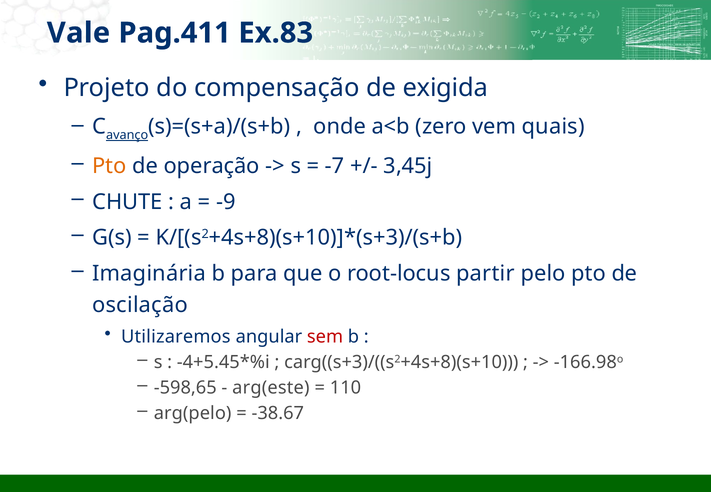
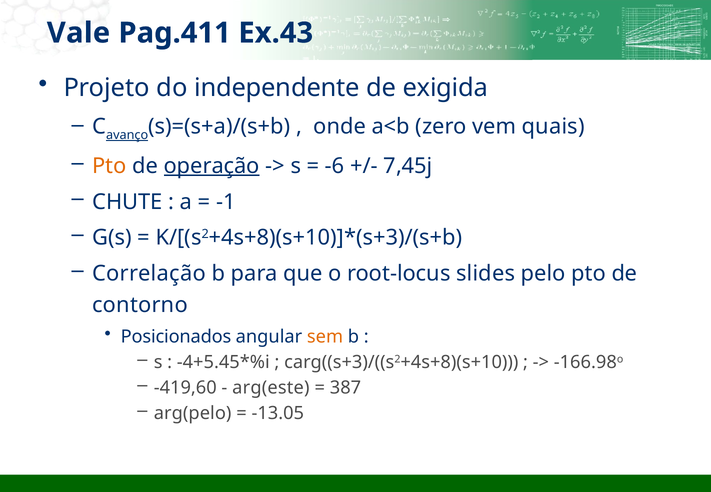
Ex.83: Ex.83 -> Ex.43
compensação: compensação -> independente
operação underline: none -> present
-7: -7 -> -6
3,45j: 3,45j -> 7,45j
-9: -9 -> -1
Imaginária: Imaginária -> Correlação
partir: partir -> slides
oscilação: oscilação -> contorno
Utilizaremos: Utilizaremos -> Posicionados
sem colour: red -> orange
-598,65: -598,65 -> -419,60
110: 110 -> 387
-38.67: -38.67 -> -13.05
